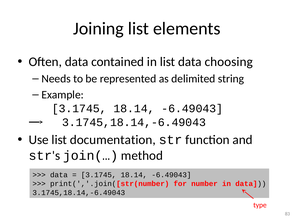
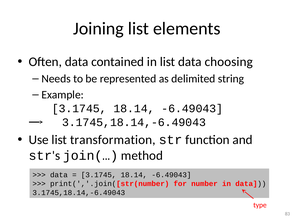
documentation: documentation -> transformation
